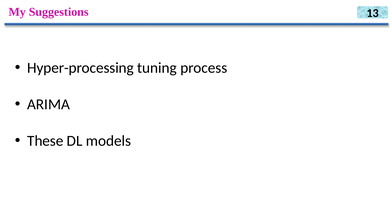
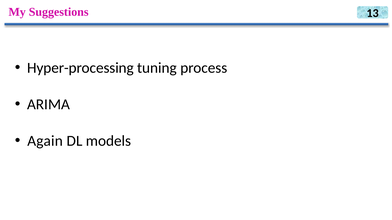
These: These -> Again
